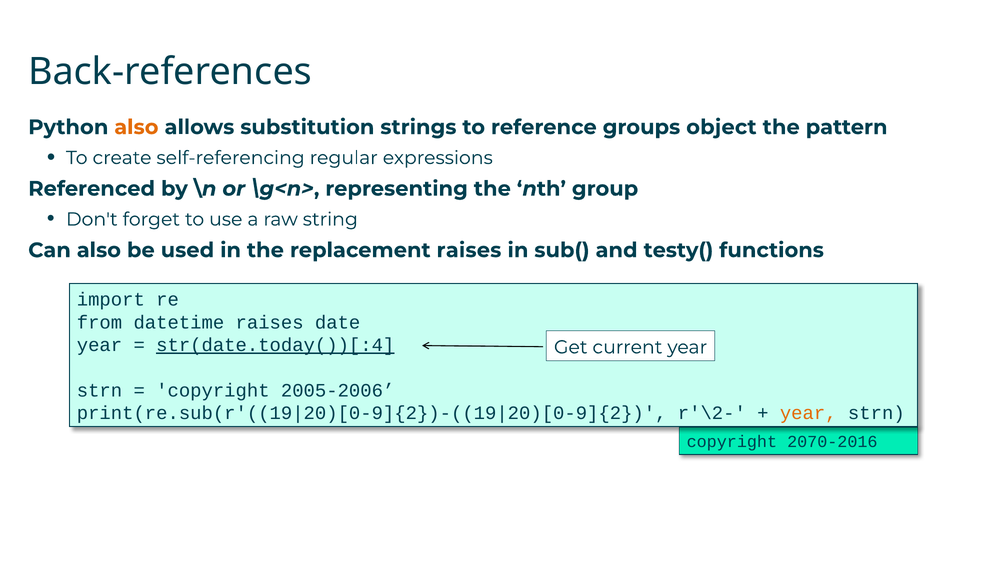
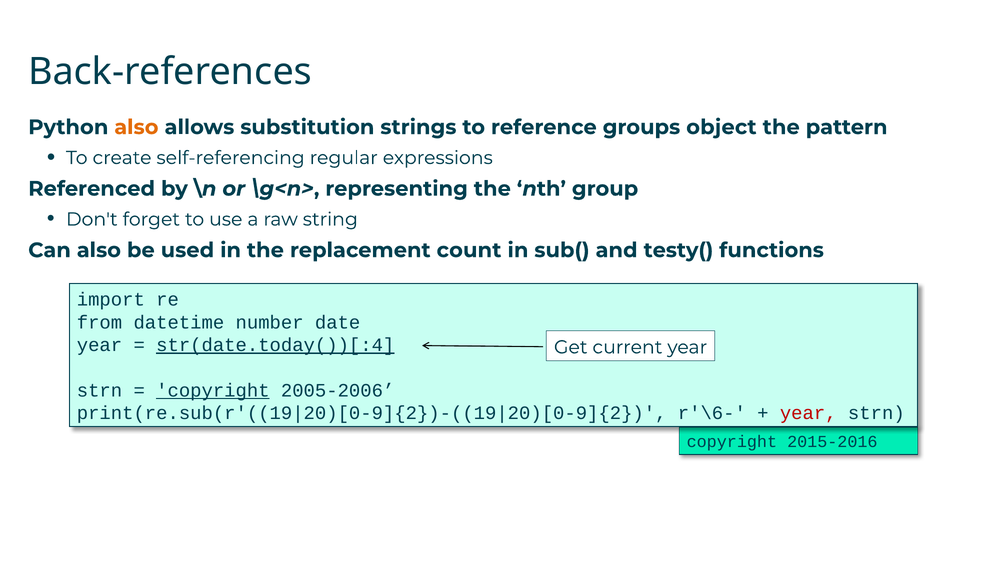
replacement raises: raises -> count
datetime raises: raises -> number
copyright at (213, 390) underline: none -> present
r'\2-: r'\2- -> r'\6-
year at (808, 413) colour: orange -> red
2070-2016: 2070-2016 -> 2015-2016
